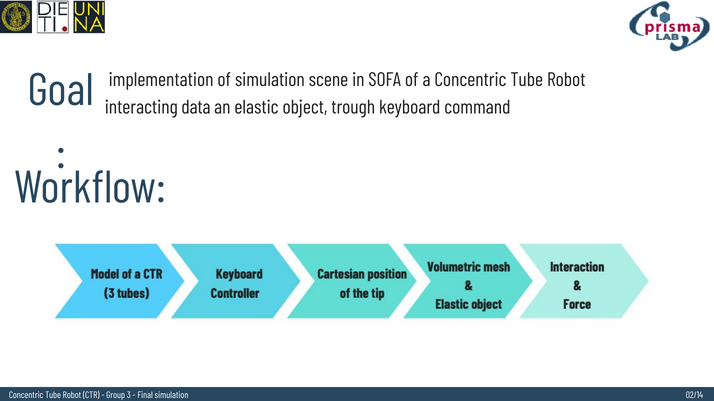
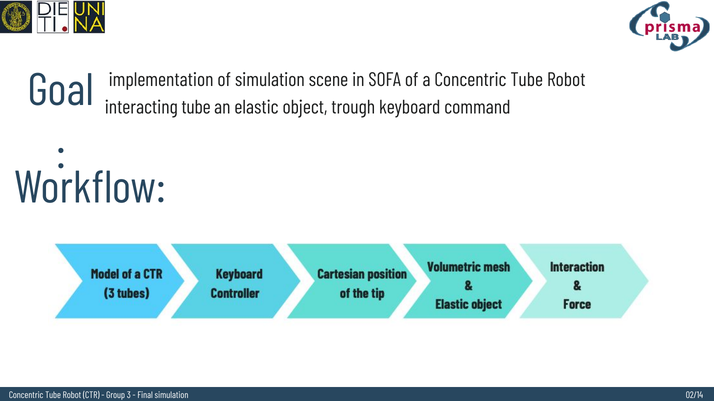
interacting data: data -> tube
